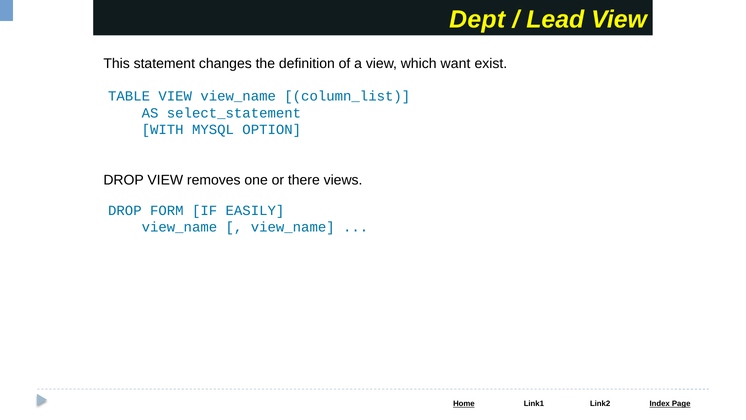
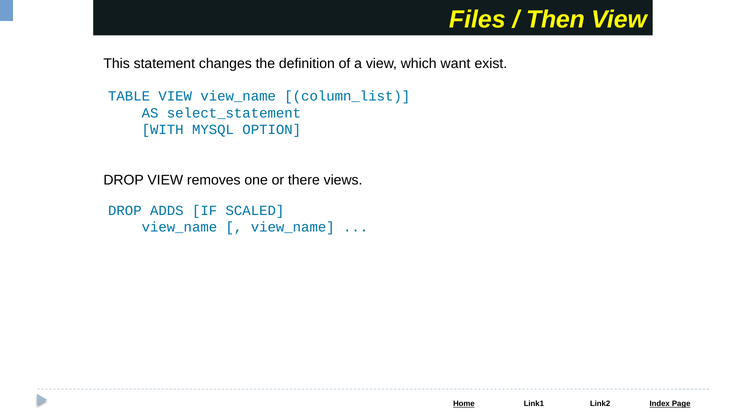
Dept: Dept -> Files
Lead: Lead -> Then
FORM: FORM -> ADDS
EASILY: EASILY -> SCALED
